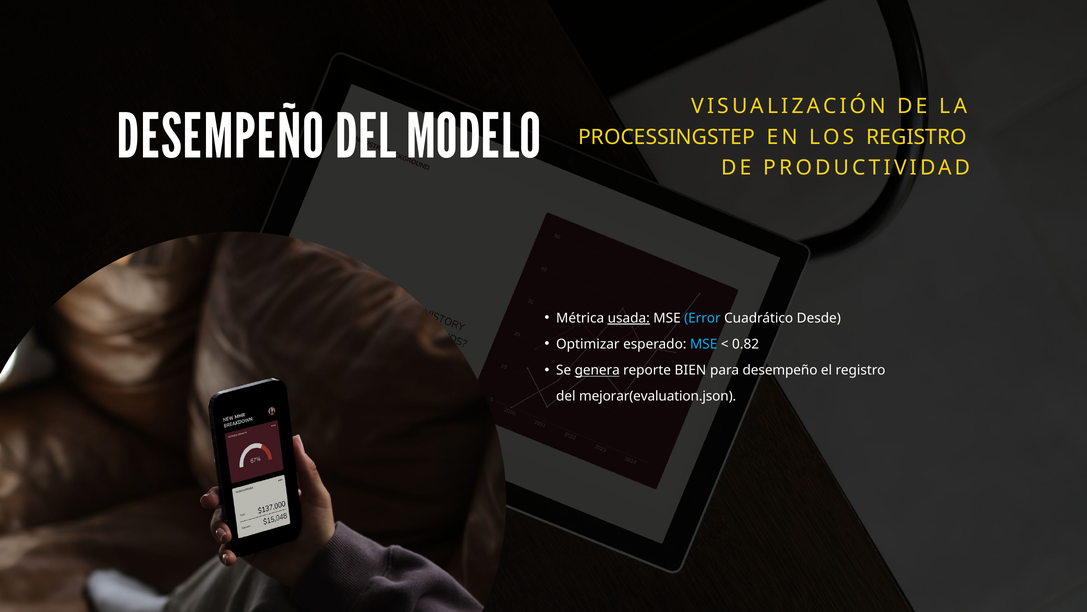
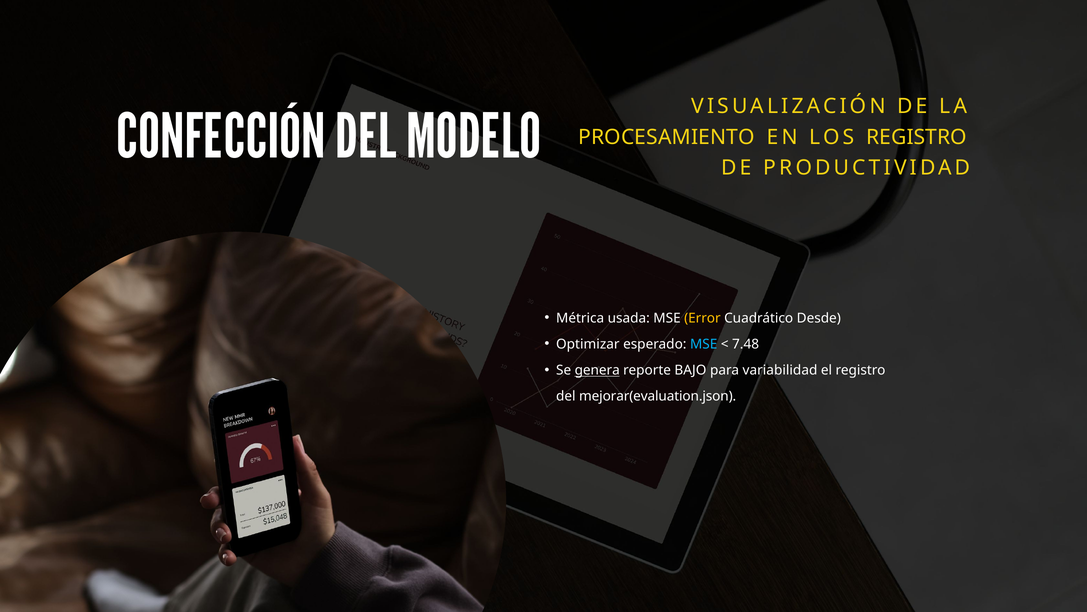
DESEMPEÑO at (221, 137): DESEMPEÑO -> CONFECCIÓN
PROCESSINGSTEP: PROCESSINGSTEP -> PROCESAMIENTO
usada underline: present -> none
Error colour: light blue -> yellow
0.82: 0.82 -> 7.48
BIEN: BIEN -> BAJO
para desempeño: desempeño -> variabilidad
